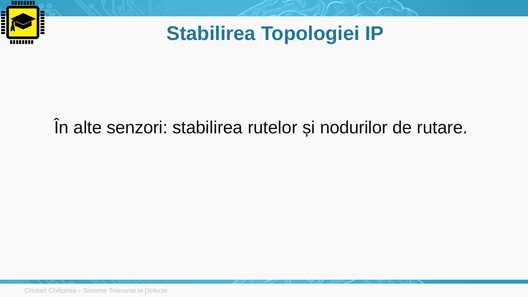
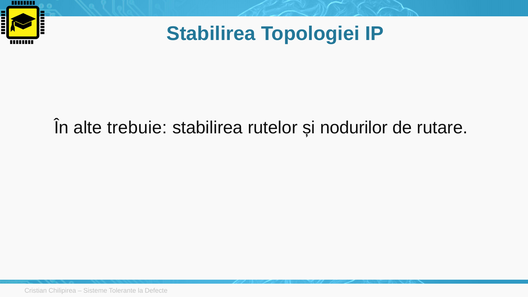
senzori: senzori -> trebuie
